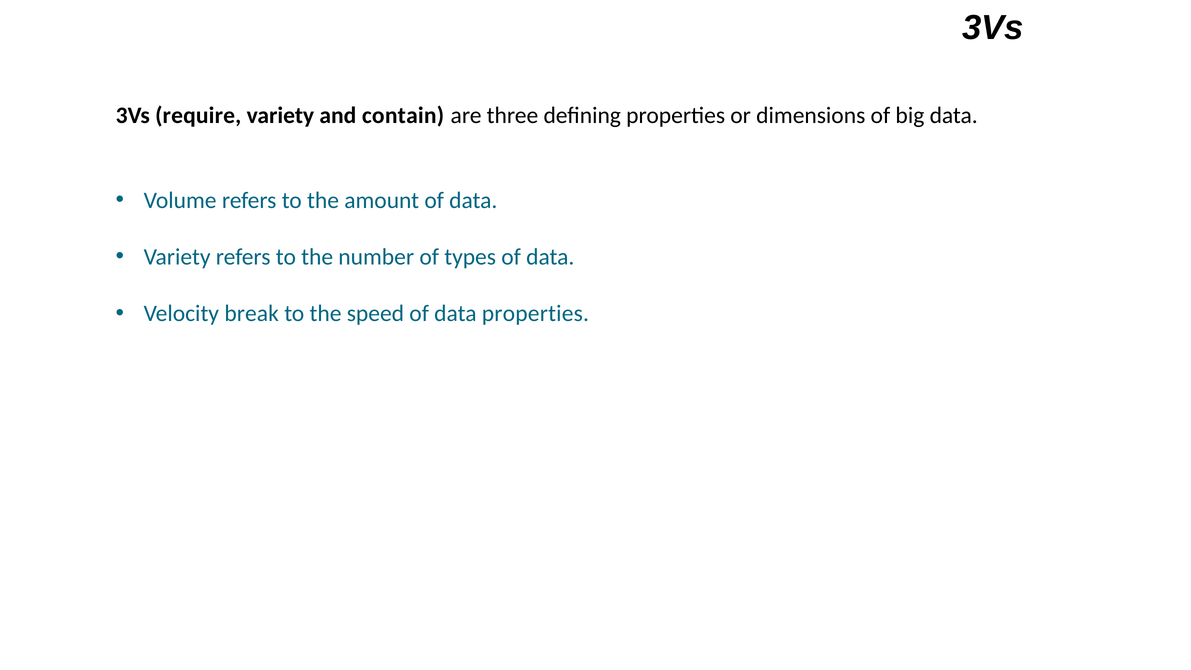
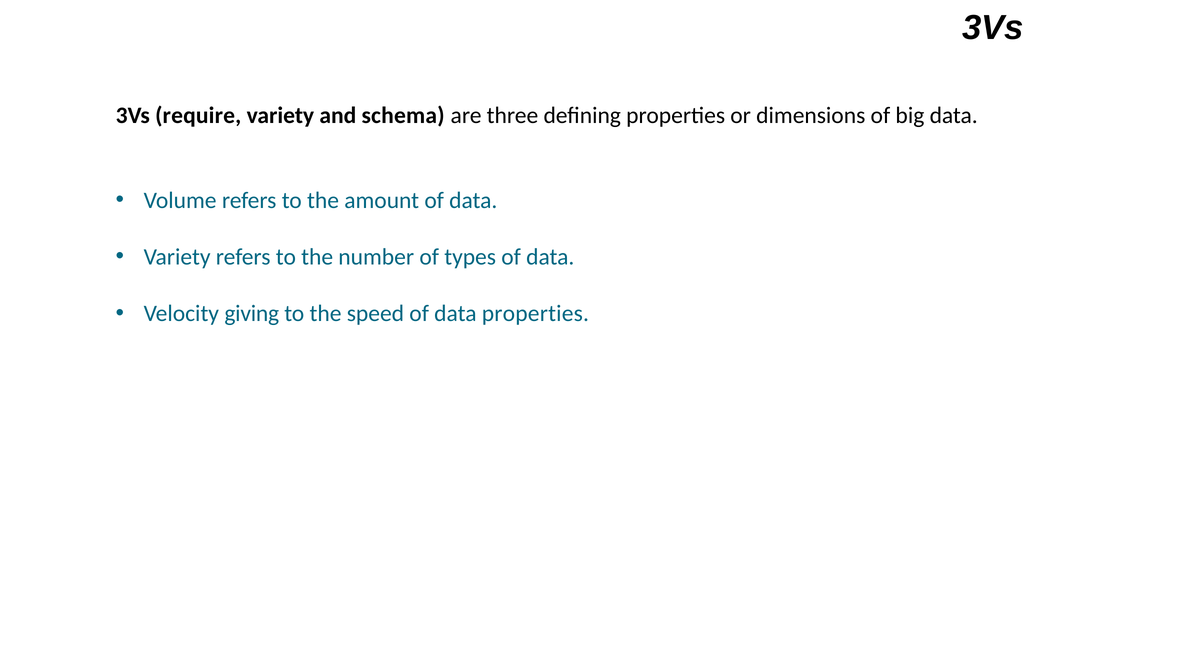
contain: contain -> schema
break: break -> giving
